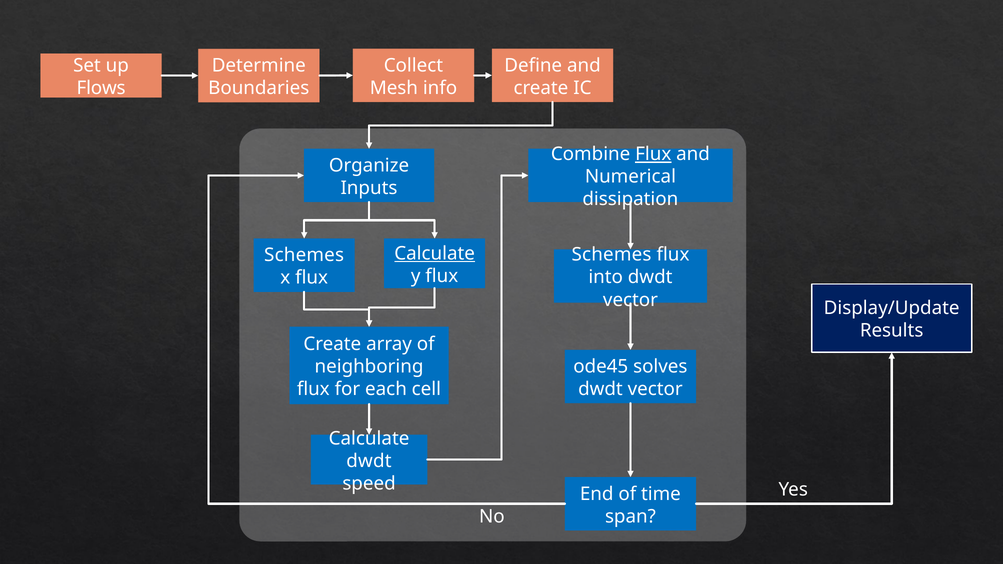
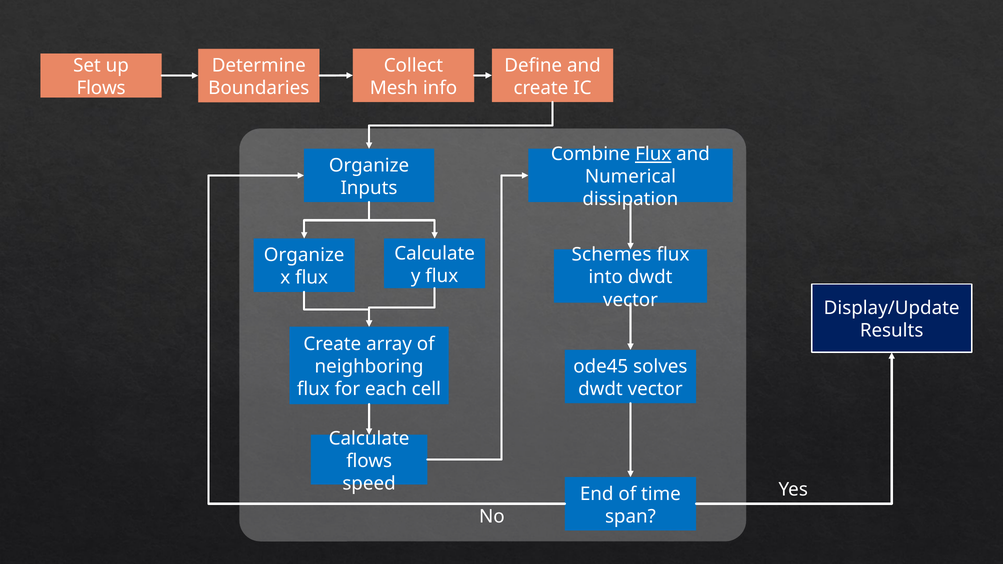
Calculate at (435, 253) underline: present -> none
Schemes at (304, 255): Schemes -> Organize
dwdt at (369, 461): dwdt -> flows
